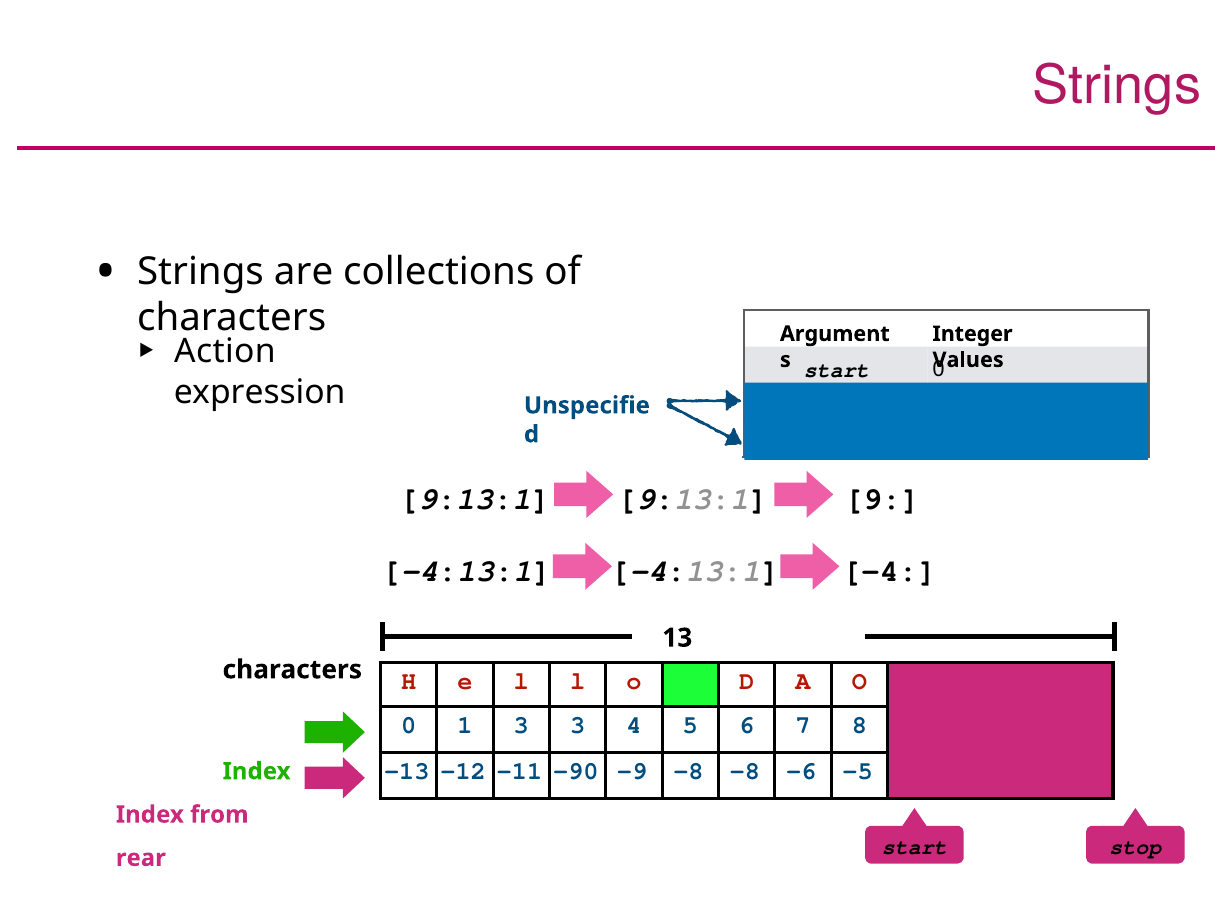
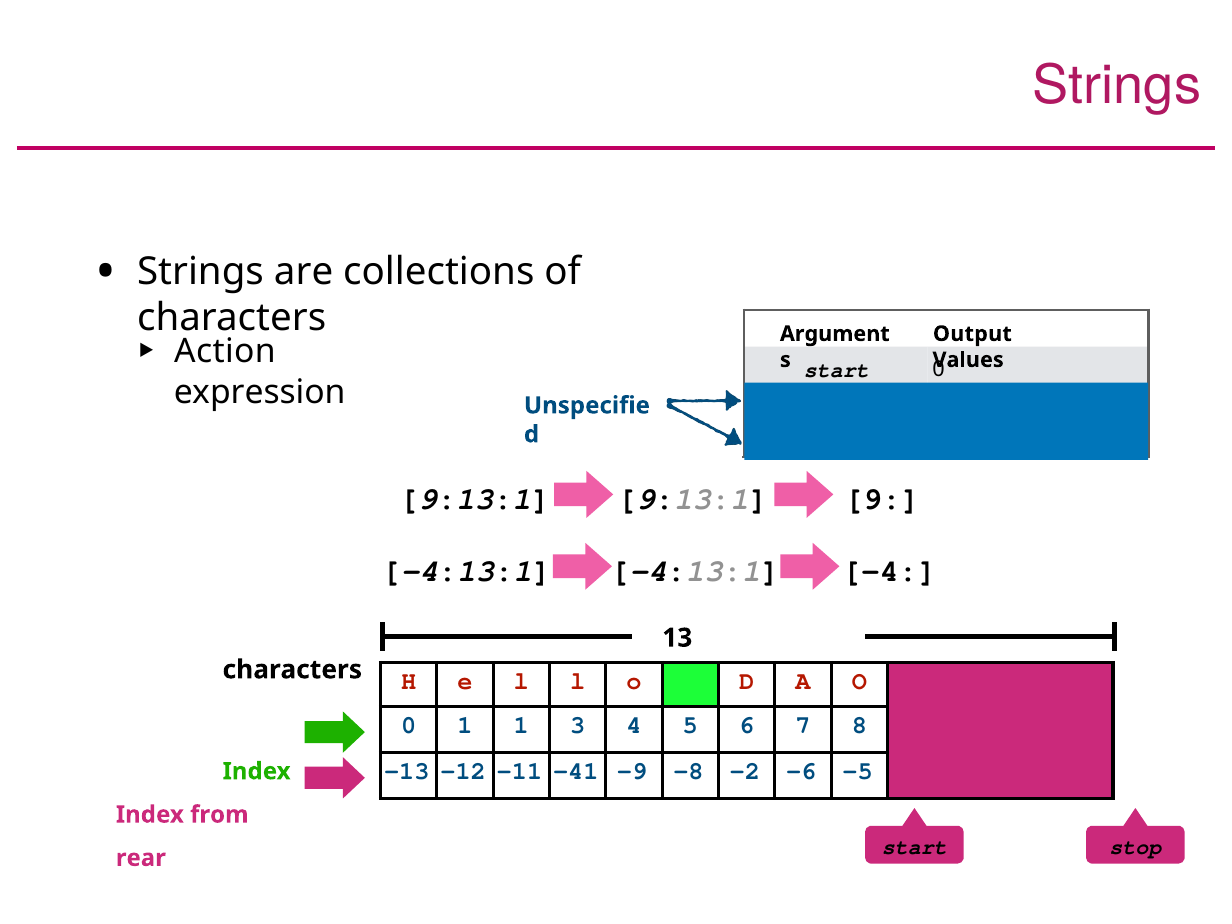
Integer: Integer -> Output
1 3: 3 -> 1
-90: -90 -> -41
-8 -8: -8 -> -2
